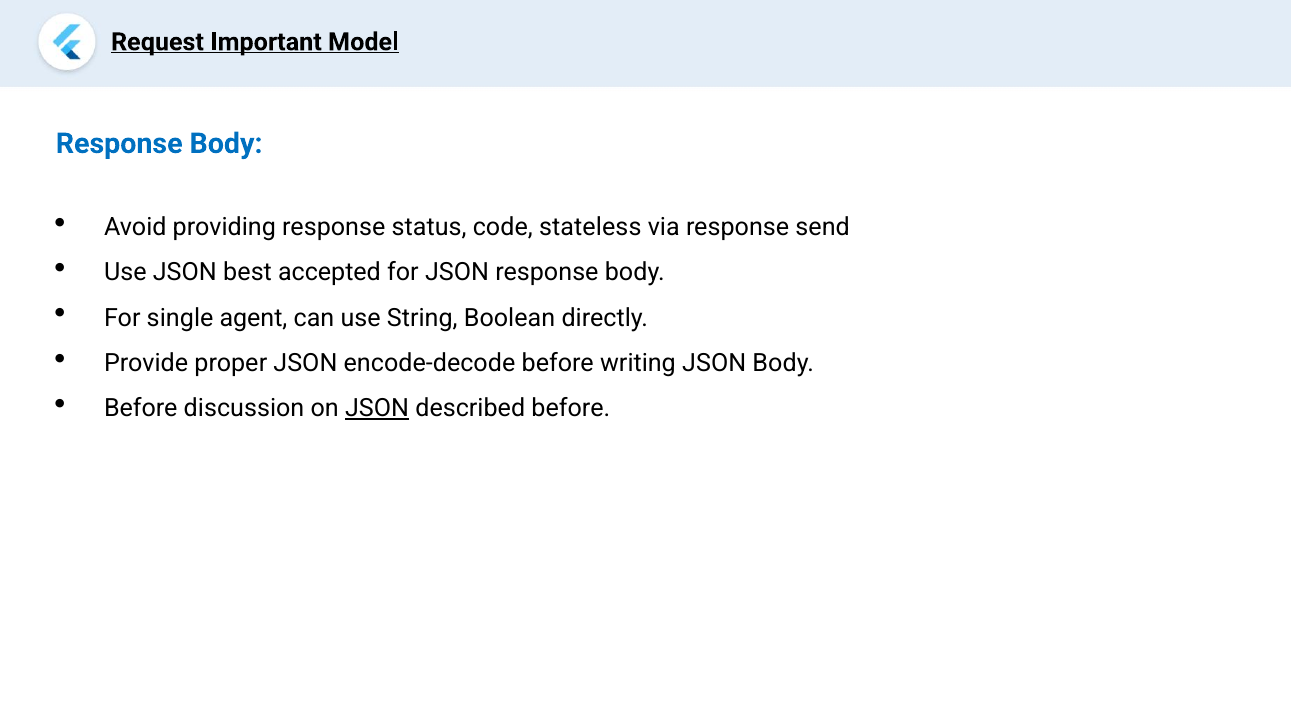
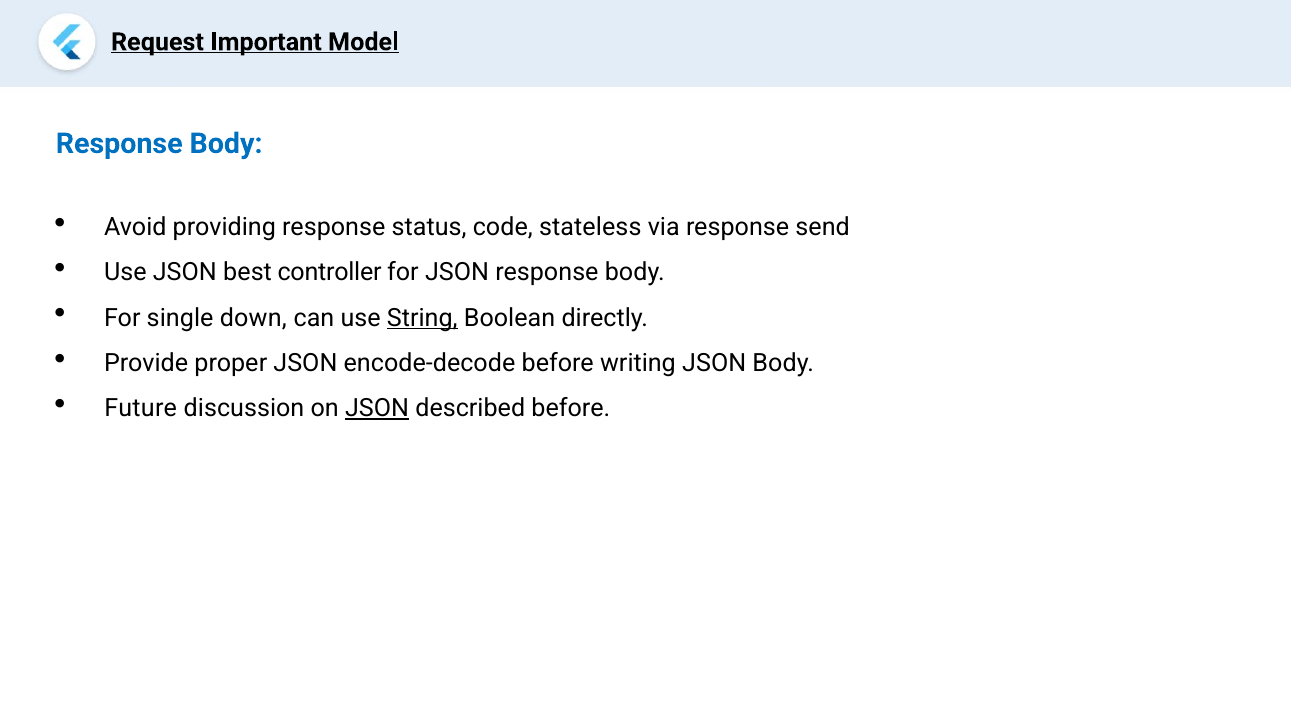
accepted: accepted -> controller
agent: agent -> down
String underline: none -> present
Before at (141, 408): Before -> Future
